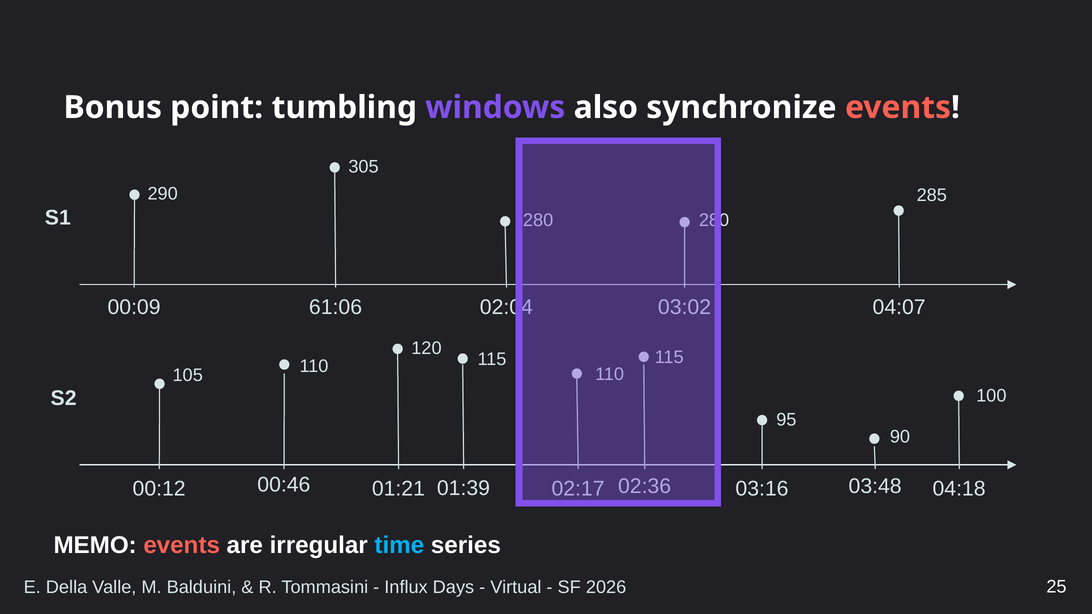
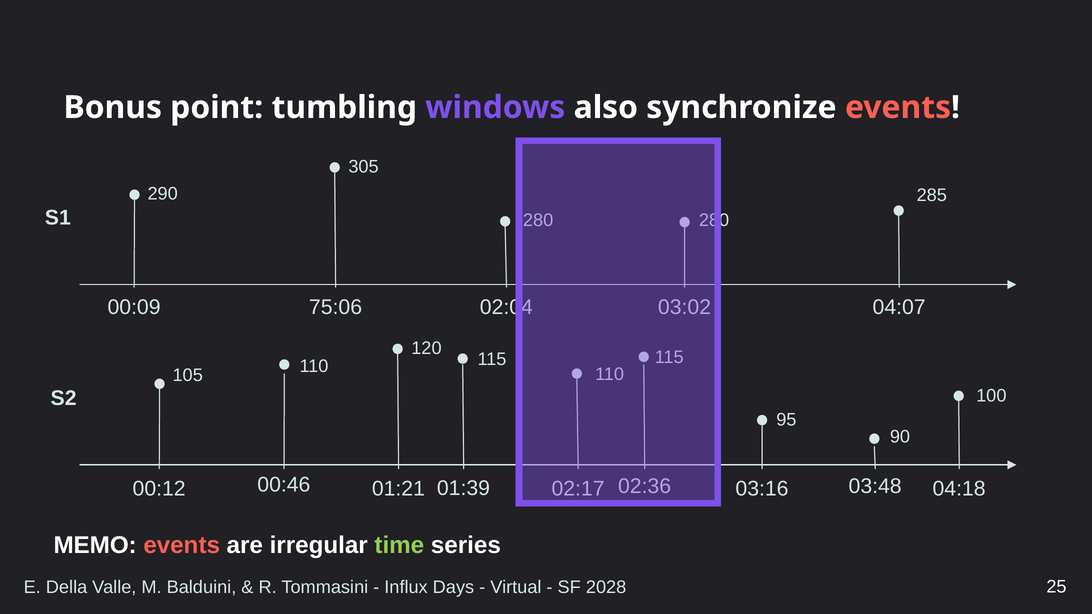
61:06: 61:06 -> 75:06
time colour: light blue -> light green
2026: 2026 -> 2028
